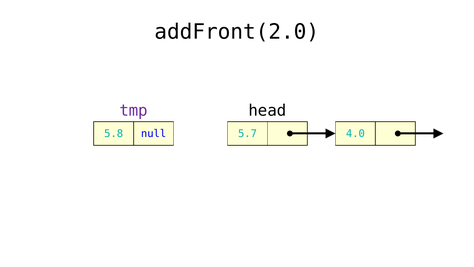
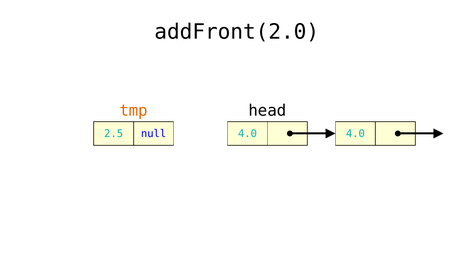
tmp colour: purple -> orange
5.8: 5.8 -> 2.5
5.7 at (247, 133): 5.7 -> 4.0
